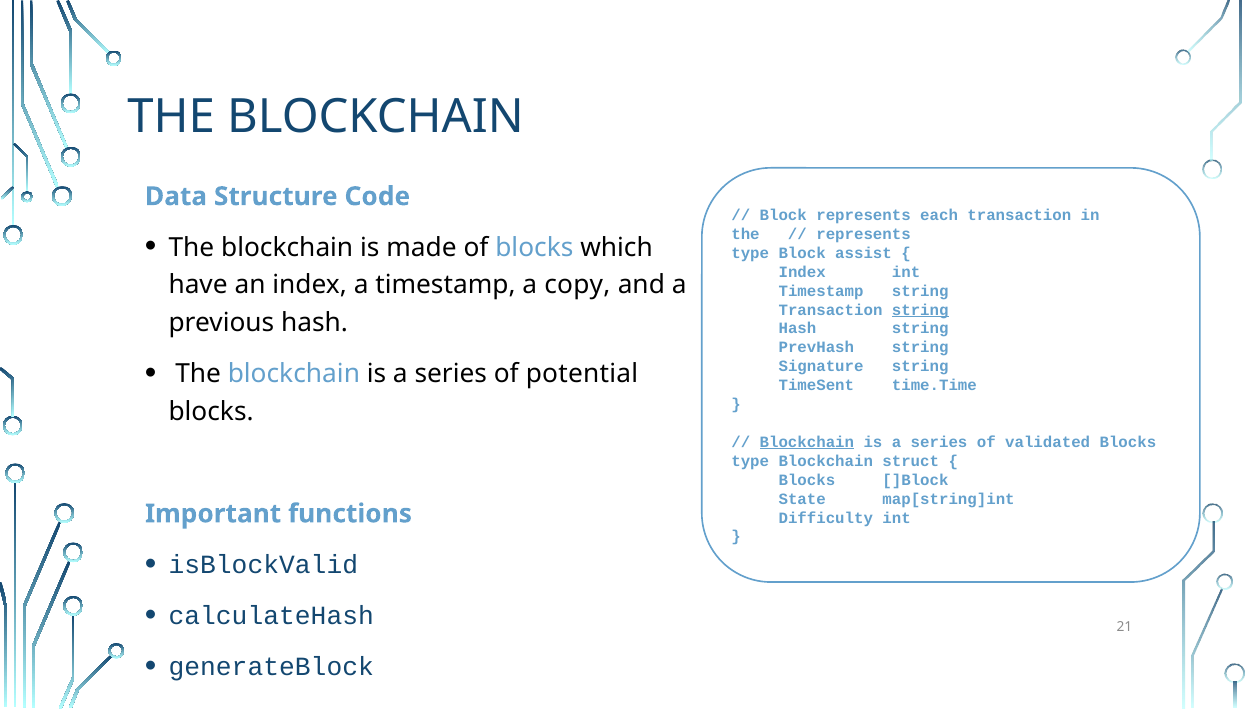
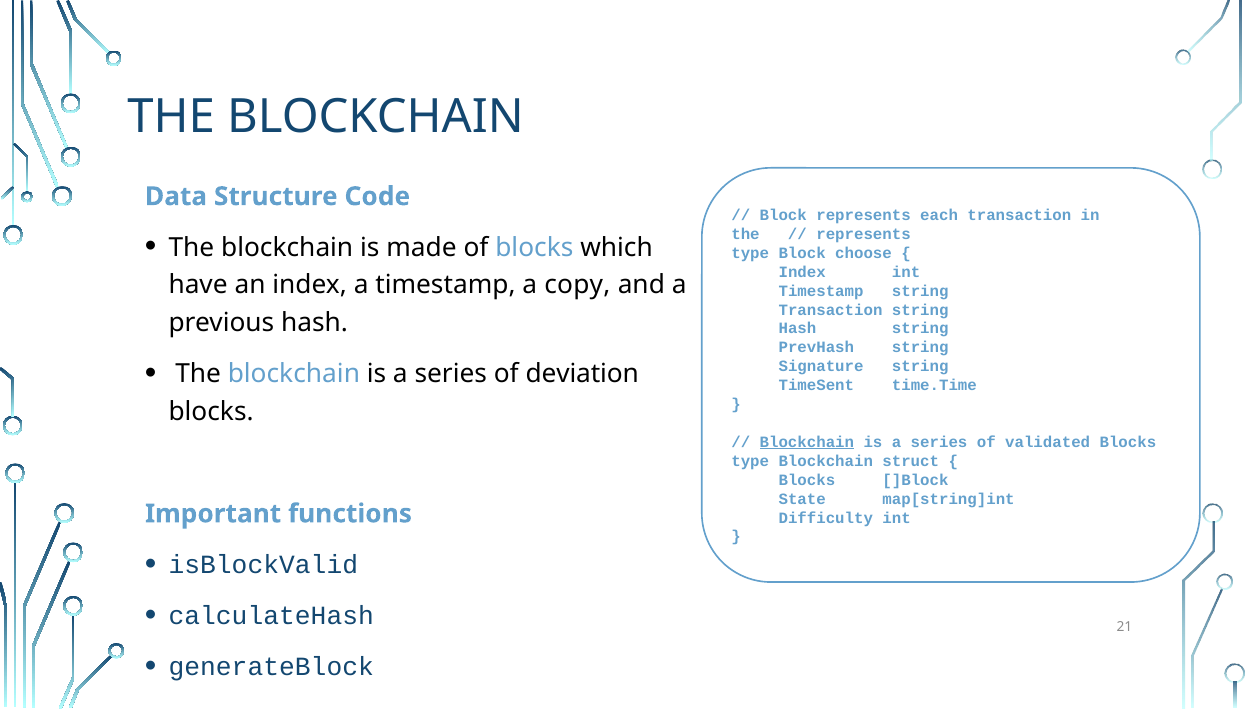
assist: assist -> choose
string at (920, 310) underline: present -> none
potential: potential -> deviation
